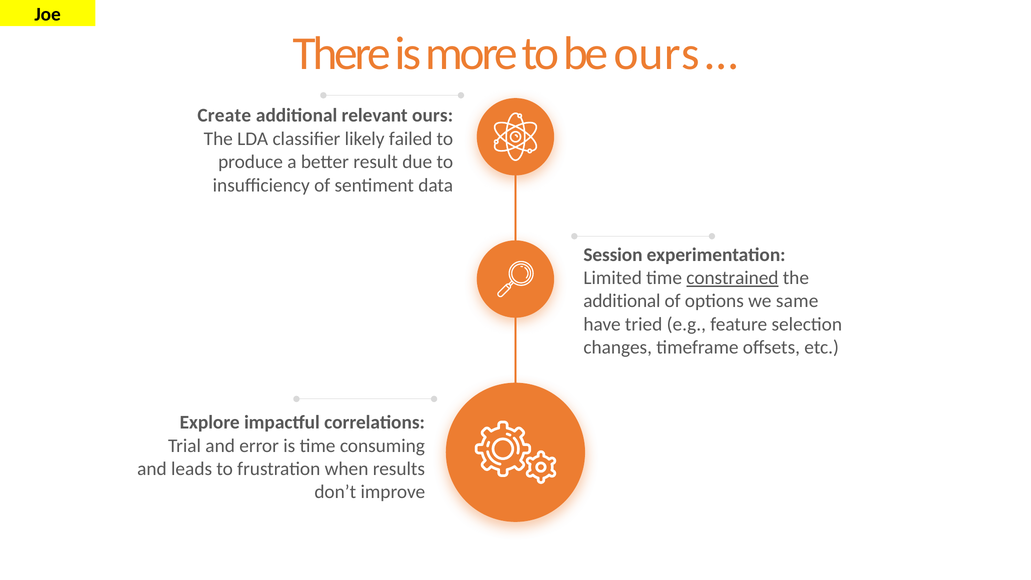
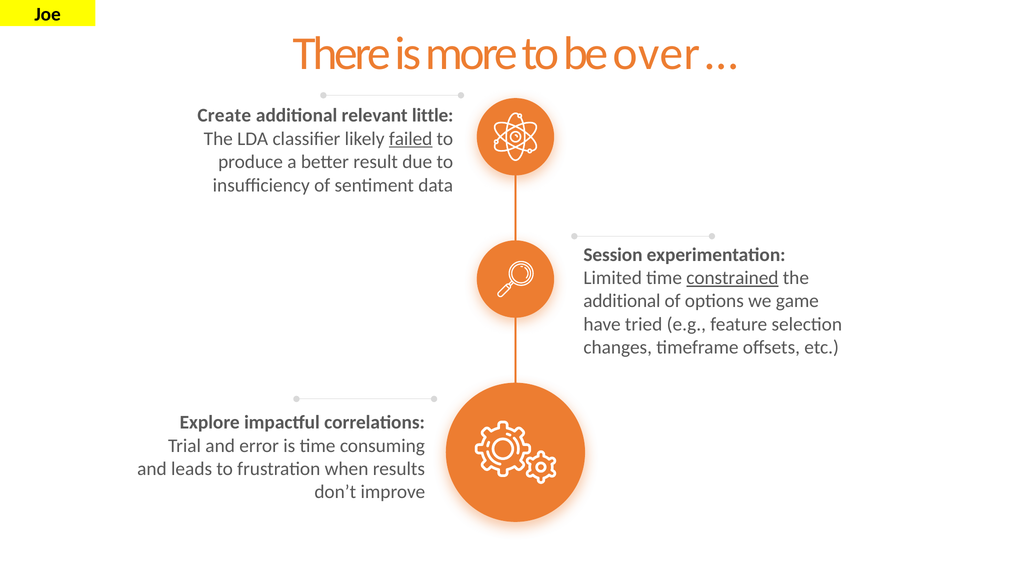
be ours: ours -> over
relevant ours: ours -> little
failed underline: none -> present
same: same -> game
